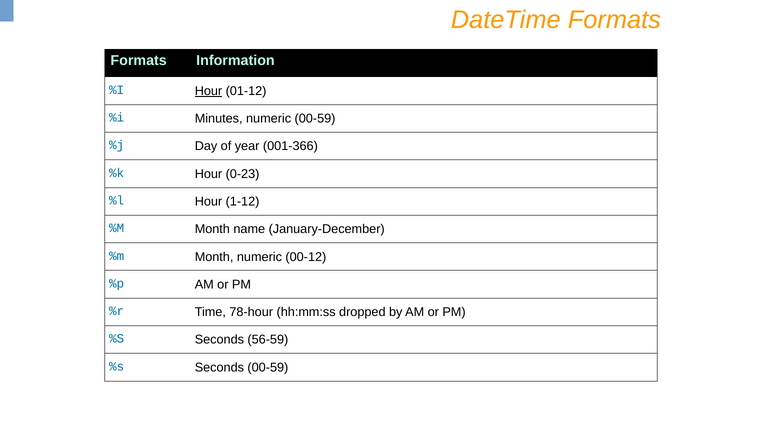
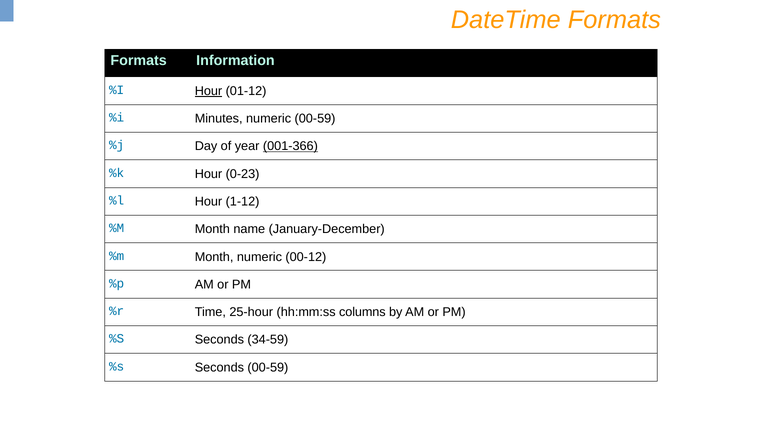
001-366 underline: none -> present
78-hour: 78-hour -> 25-hour
dropped: dropped -> columns
56-59: 56-59 -> 34-59
